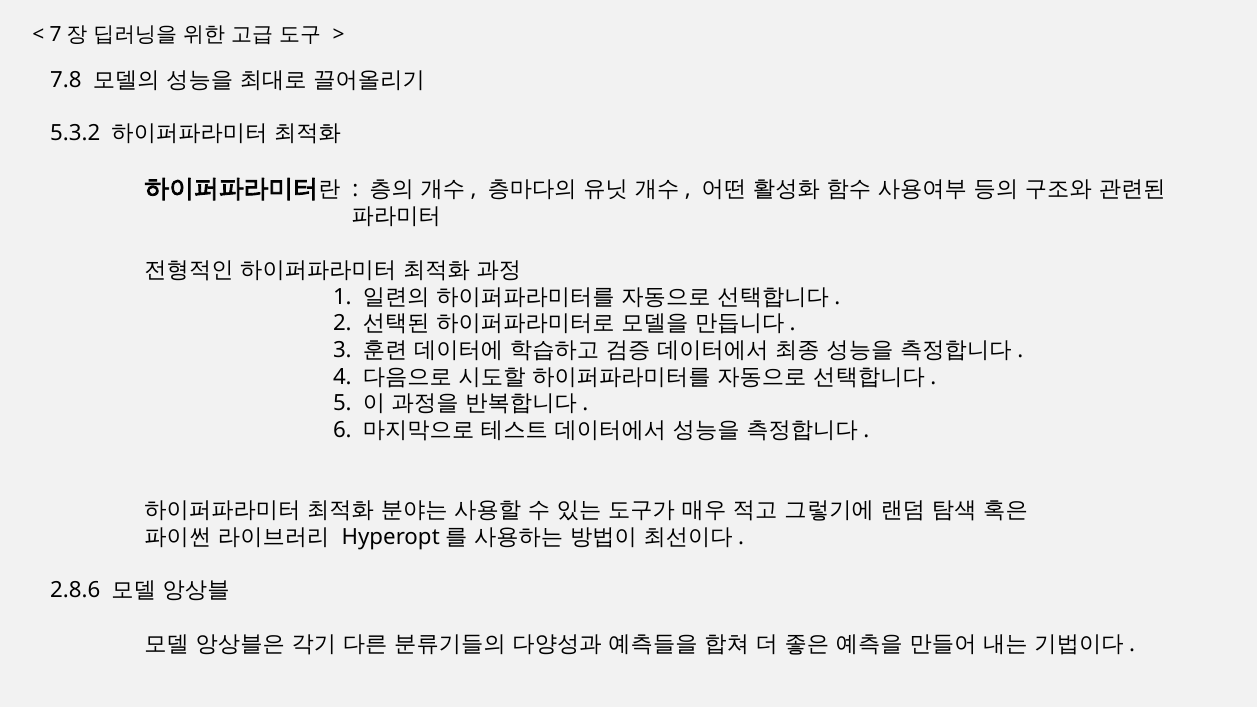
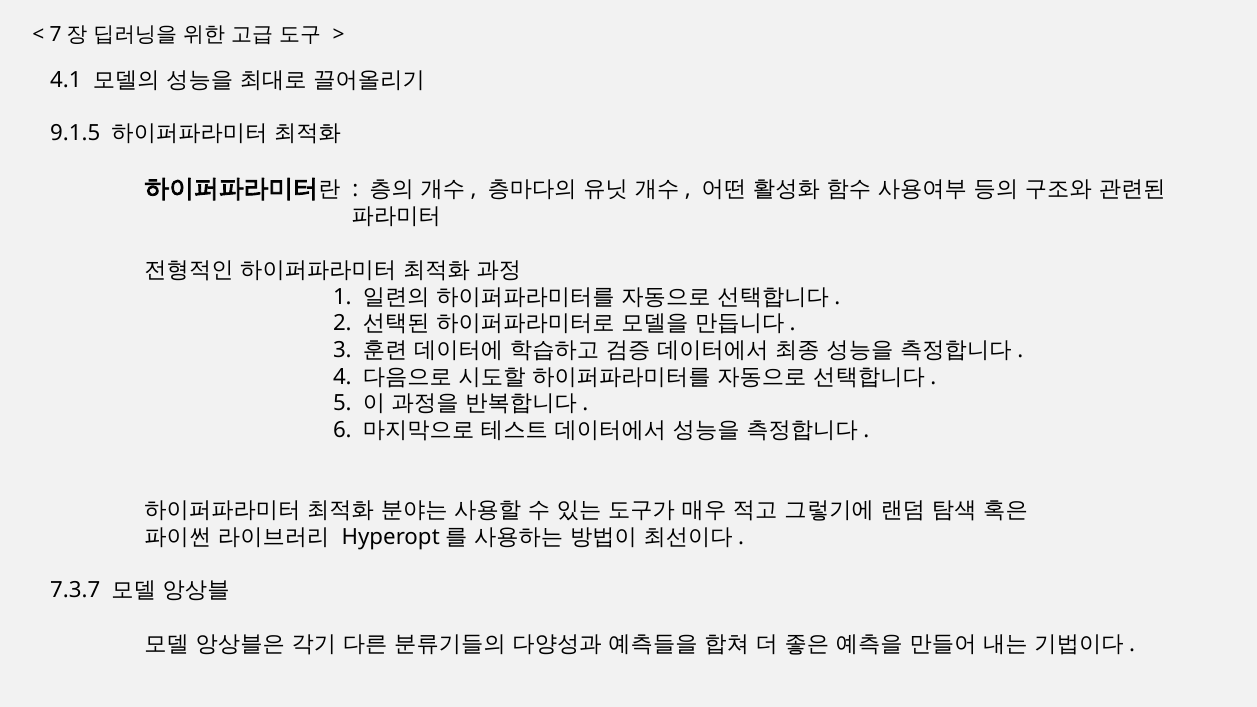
7.8: 7.8 -> 4.1
5.3.2: 5.3.2 -> 9.1.5
2.8.6: 2.8.6 -> 7.3.7
